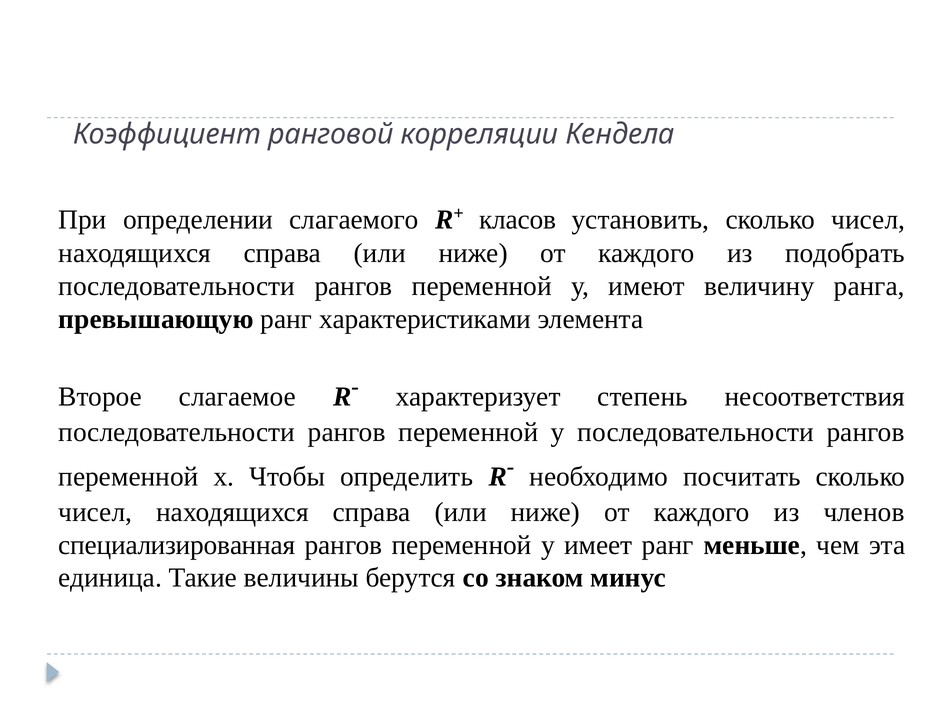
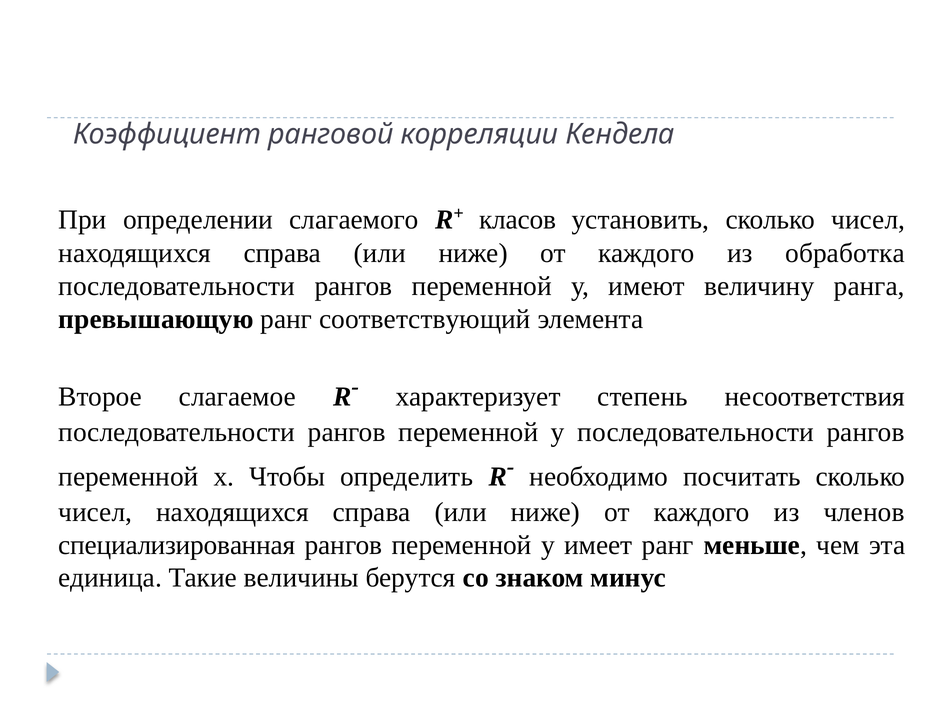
подобрать: подобрать -> обработка
характеристиками: характеристиками -> соответствующий
